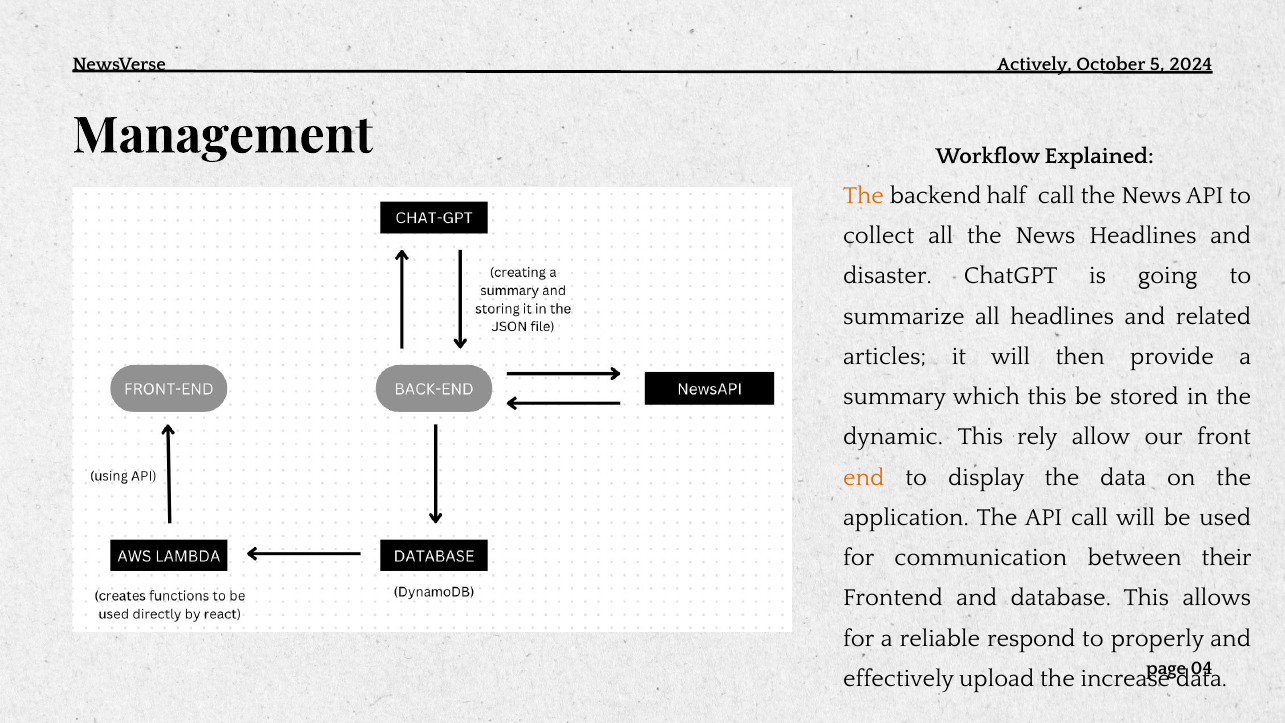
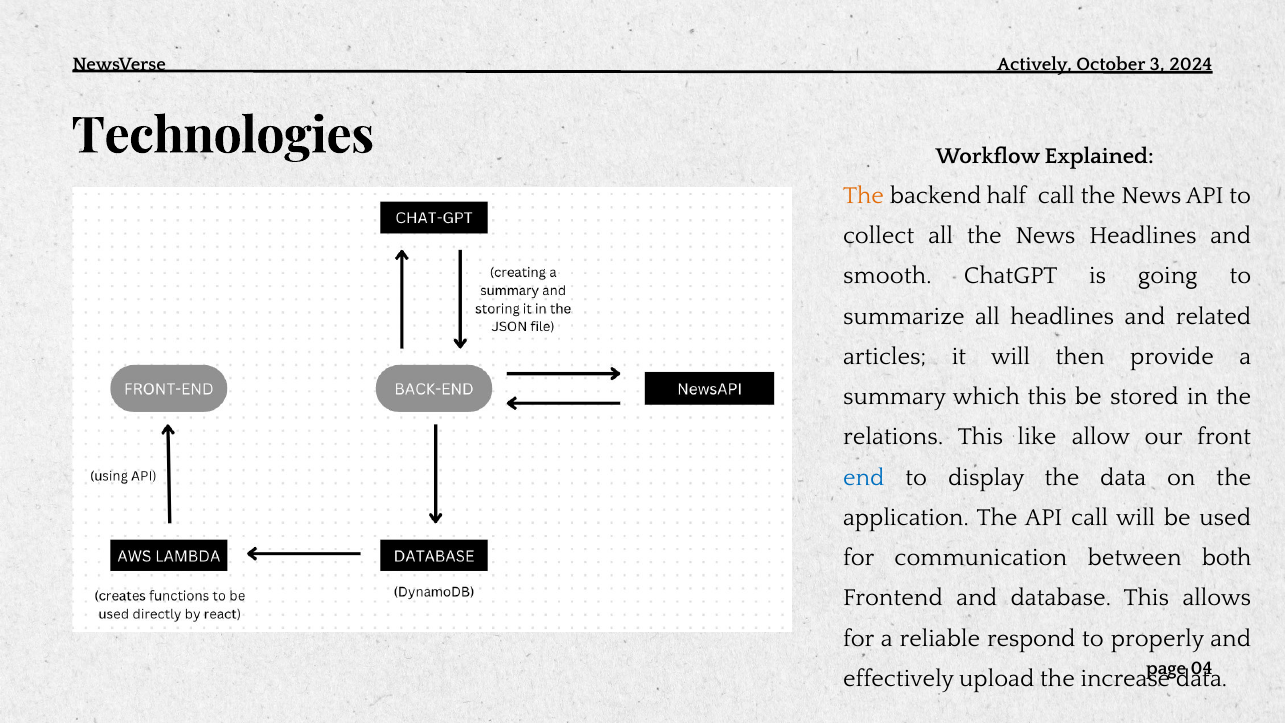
5: 5 -> 3
Management: Management -> Technologies
disaster: disaster -> smooth
dynamic: dynamic -> relations
rely: rely -> like
end colour: orange -> blue
their: their -> both
